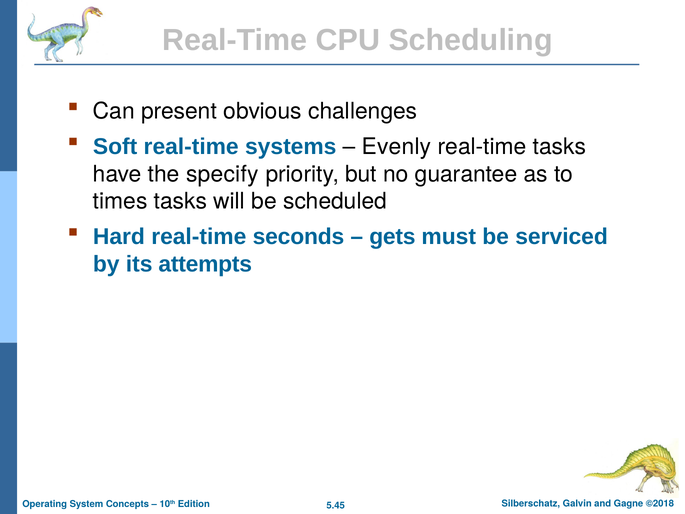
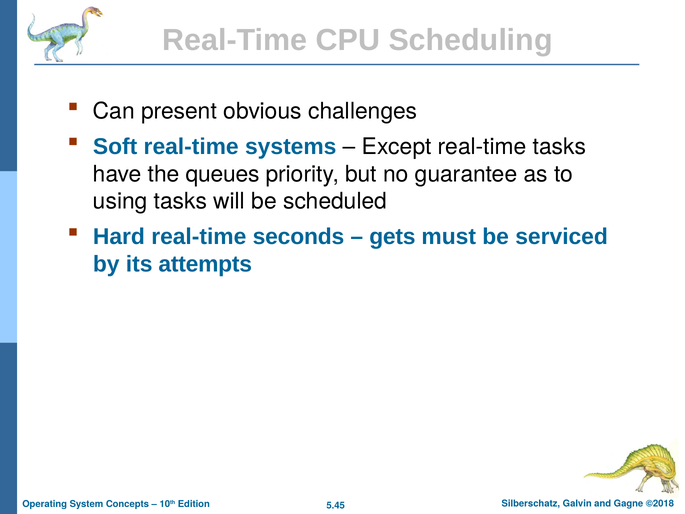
Evenly: Evenly -> Except
specify: specify -> queues
times: times -> using
